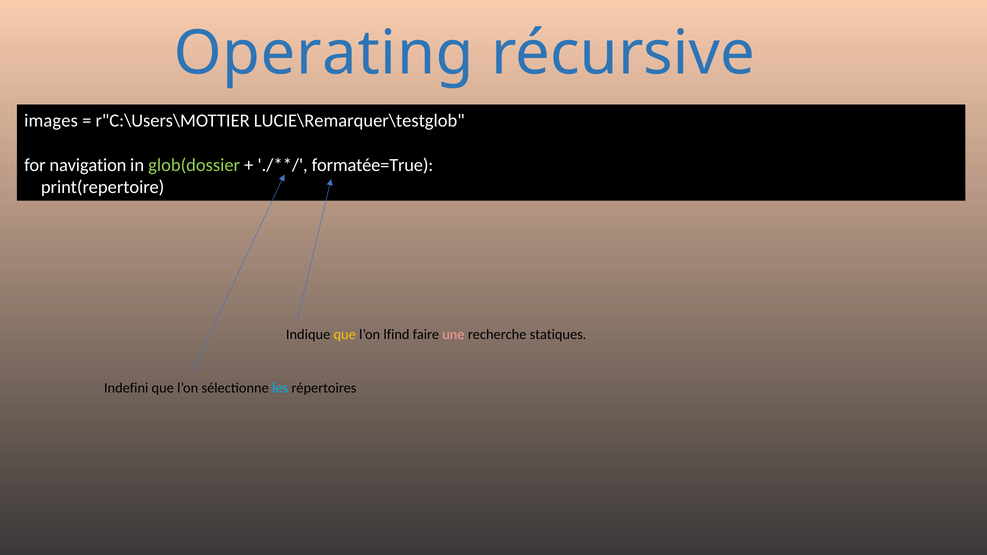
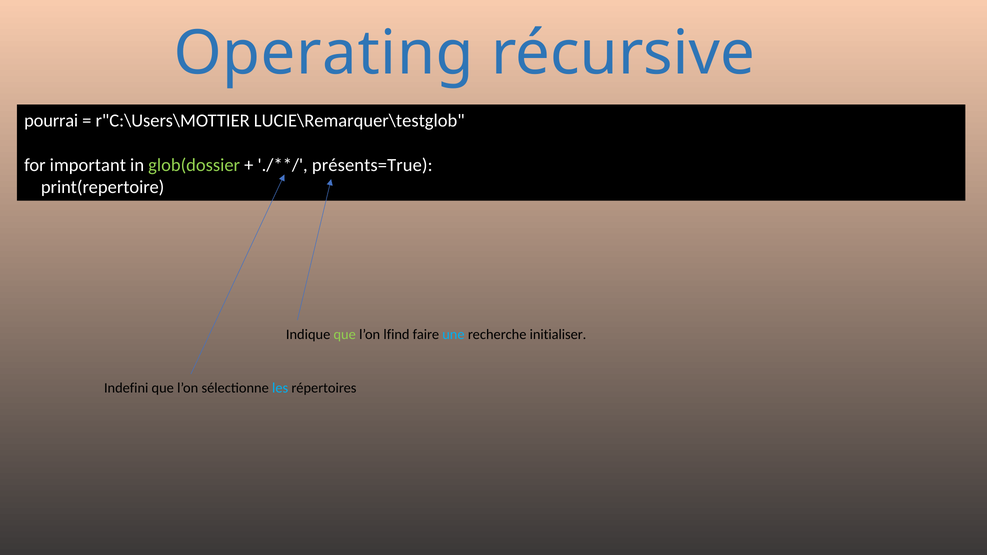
images: images -> pourrai
navigation: navigation -> important
formatée=True: formatée=True -> présents=True
que at (345, 334) colour: yellow -> light green
une colour: pink -> light blue
statiques: statiques -> initialiser
